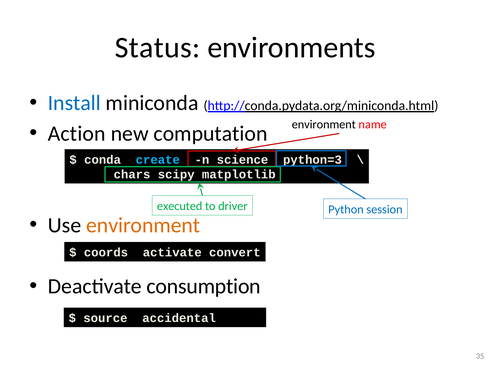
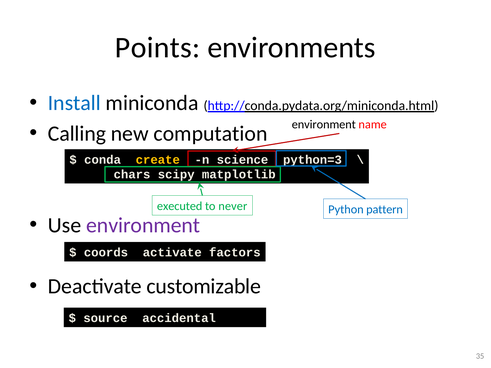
Status: Status -> Points
Action: Action -> Calling
create colour: light blue -> yellow
driver: driver -> never
session: session -> pattern
environment at (143, 225) colour: orange -> purple
convert: convert -> factors
consumption: consumption -> customizable
